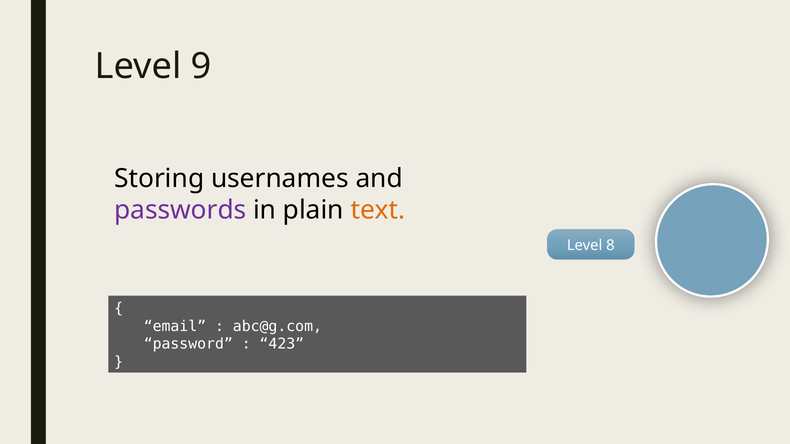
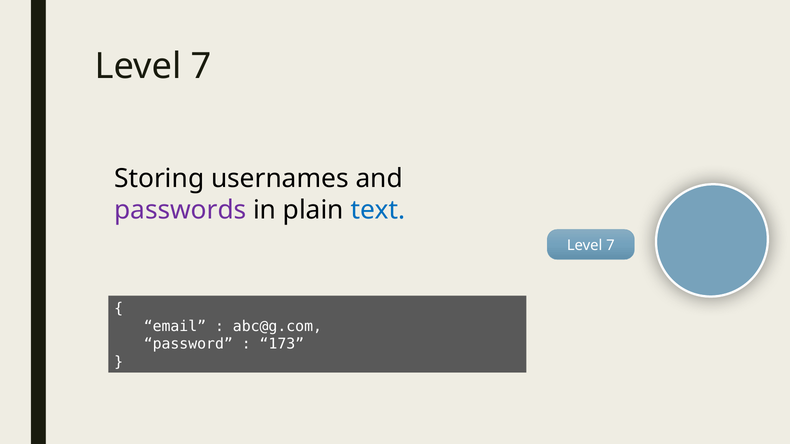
9 at (201, 66): 9 -> 7
text colour: orange -> blue
8 at (610, 246): 8 -> 7
423: 423 -> 173
